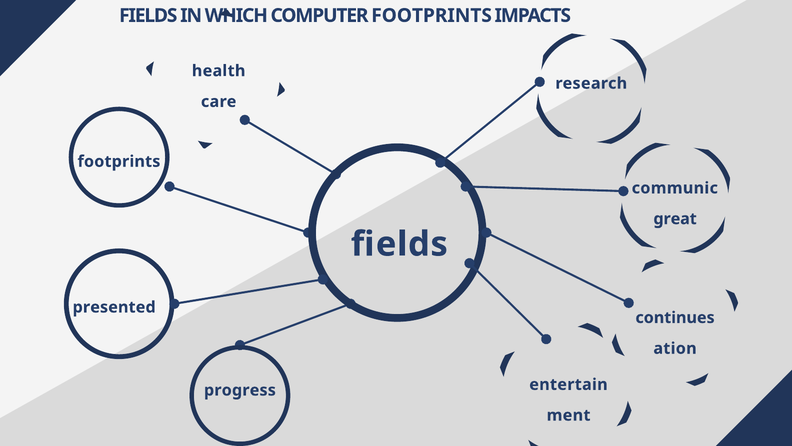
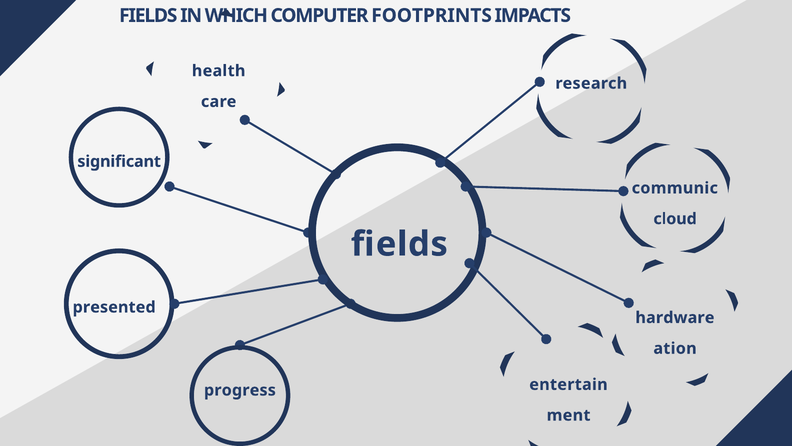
footprints at (119, 161): footprints -> significant
great: great -> cloud
continues: continues -> hardware
